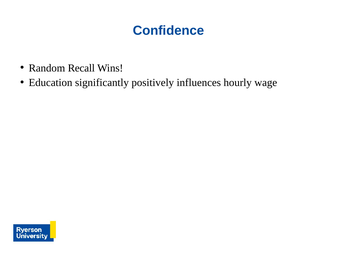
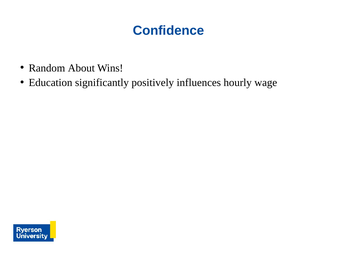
Recall: Recall -> About
